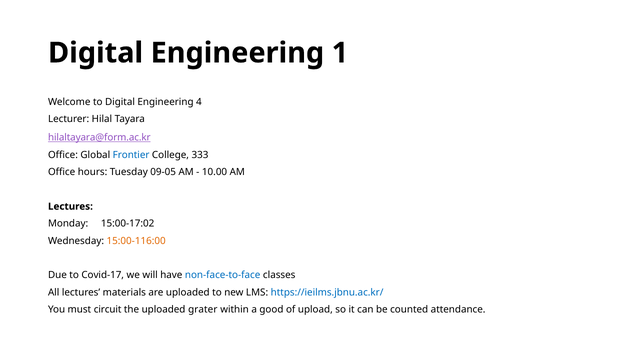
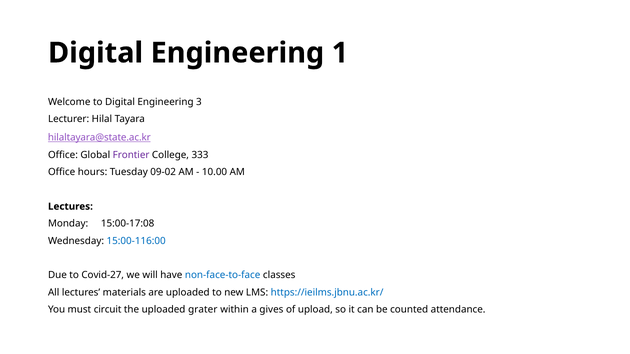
4: 4 -> 3
hilaltayara@form.ac.kr: hilaltayara@form.ac.kr -> hilaltayara@state.ac.kr
Frontier colour: blue -> purple
09-05: 09-05 -> 09-02
15:00-17:02: 15:00-17:02 -> 15:00-17:08
15:00-116:00 colour: orange -> blue
Covid-17: Covid-17 -> Covid-27
good: good -> gives
